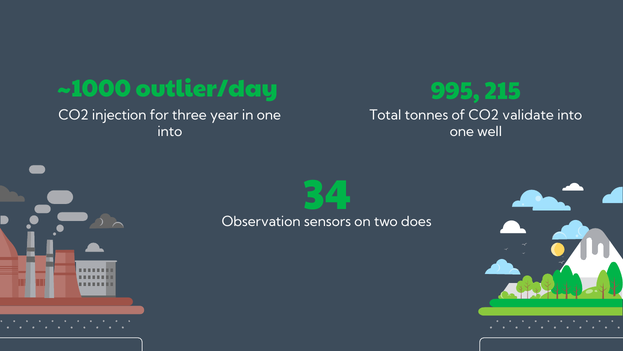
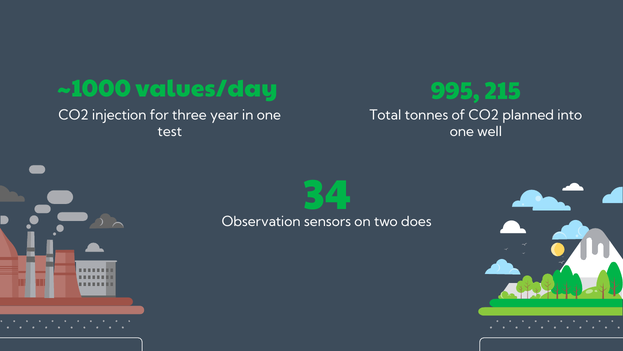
outlier/day: outlier/day -> values/day
validate: validate -> planned
into at (170, 131): into -> test
